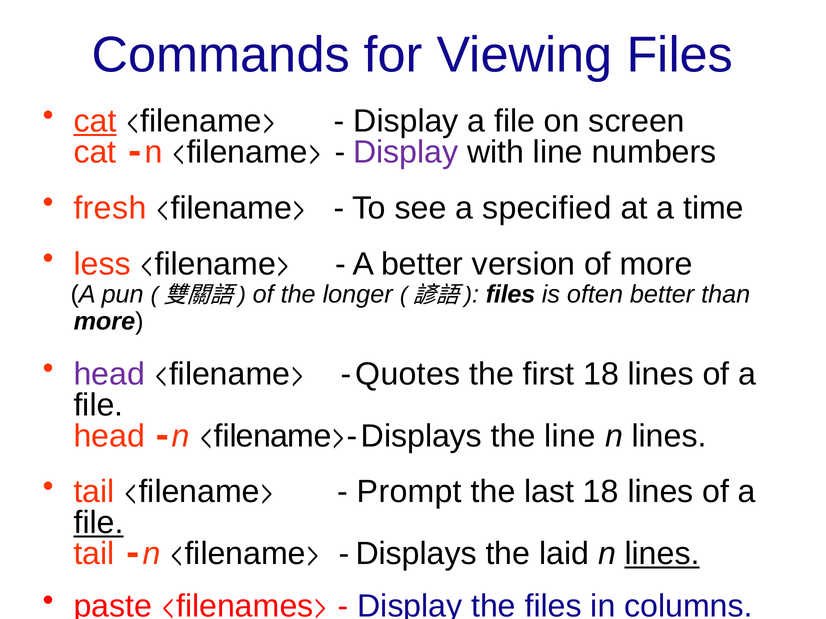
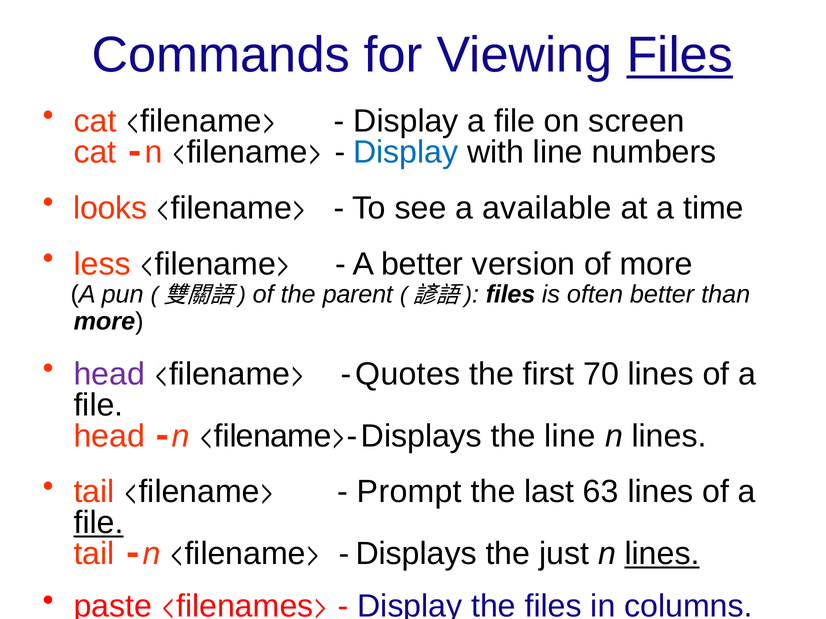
Files at (680, 55) underline: none -> present
cat at (95, 121) underline: present -> none
Display at (406, 152) colour: purple -> blue
fresh: fresh -> looks
specified: specified -> available
longer: longer -> parent
first 18: 18 -> 70
last 18: 18 -> 63
laid: laid -> just
